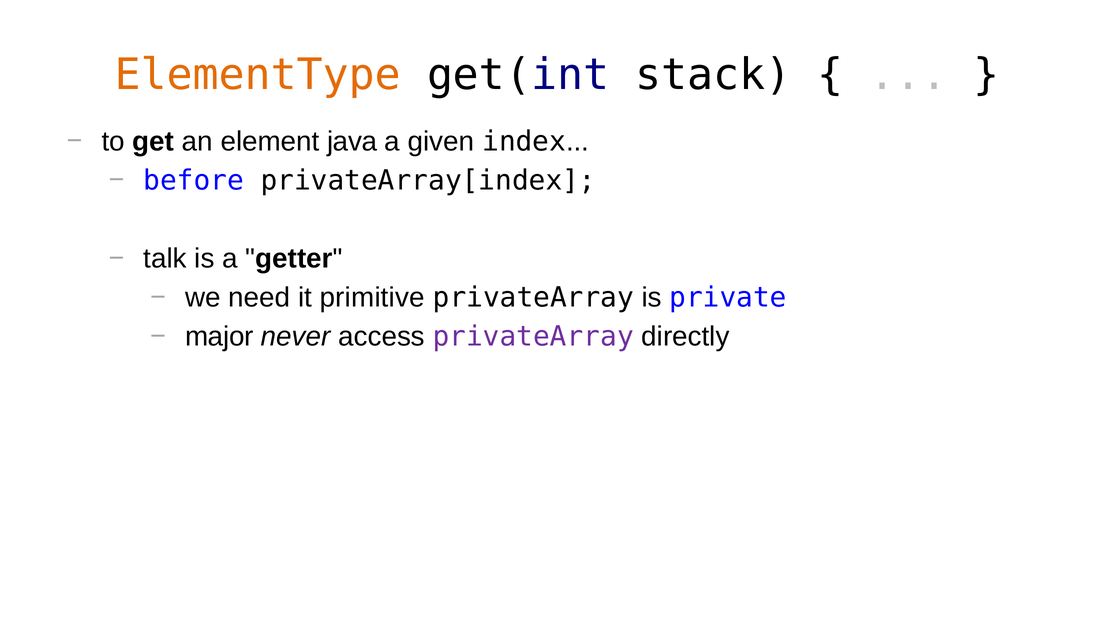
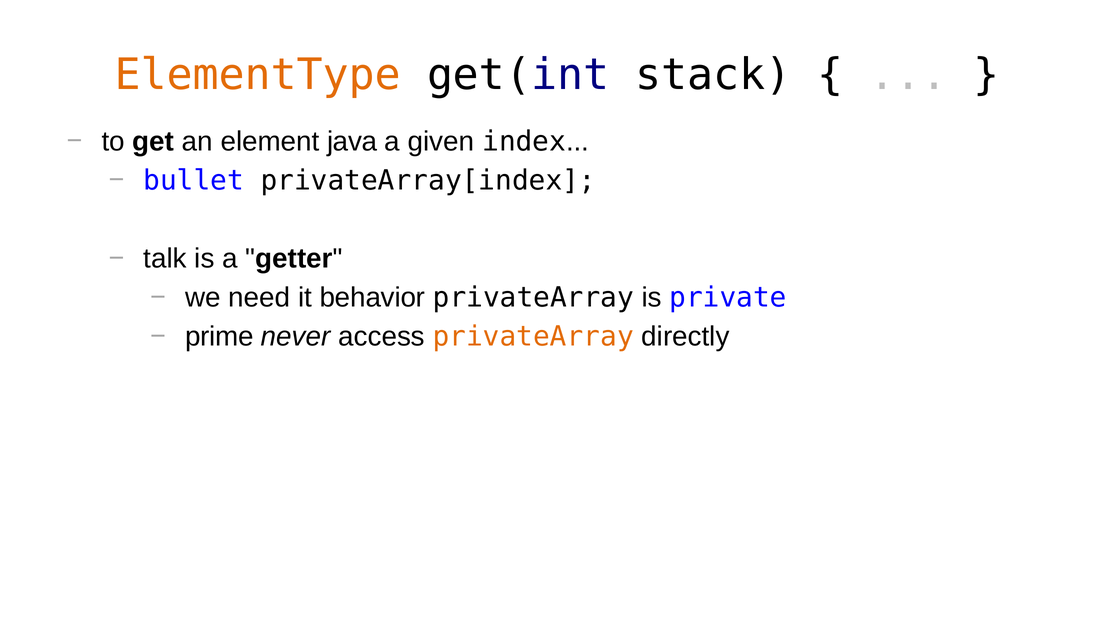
before: before -> bullet
primitive: primitive -> behavior
major: major -> prime
privateArray at (533, 337) colour: purple -> orange
